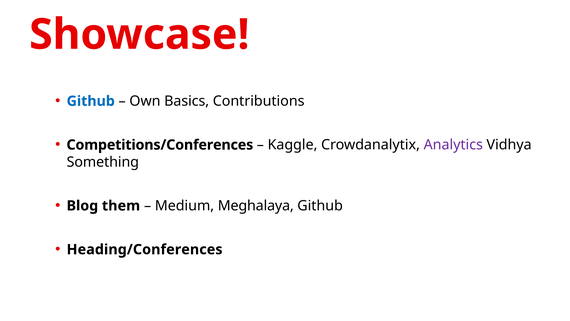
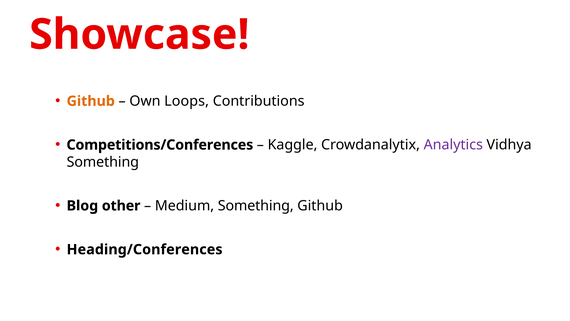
Github at (91, 101) colour: blue -> orange
Basics: Basics -> Loops
them: them -> other
Medium Meghalaya: Meghalaya -> Something
